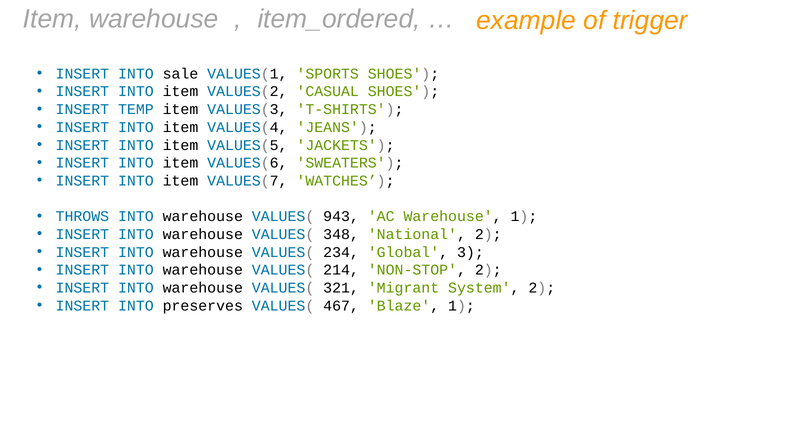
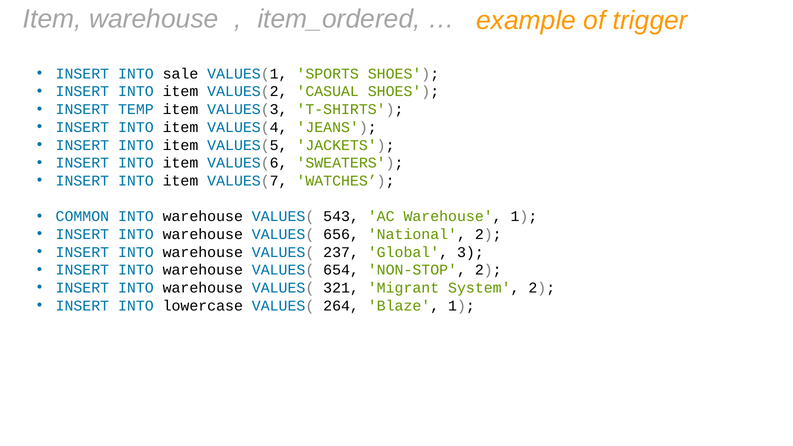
THROWS: THROWS -> COMMON
943: 943 -> 543
348: 348 -> 656
234: 234 -> 237
214: 214 -> 654
preserves: preserves -> lowercase
467: 467 -> 264
